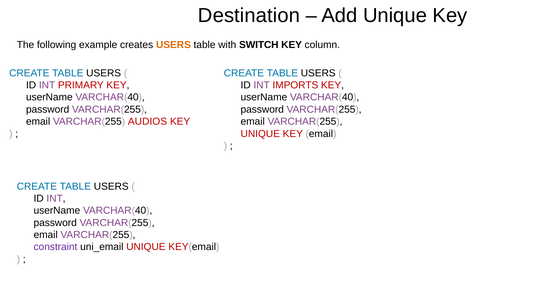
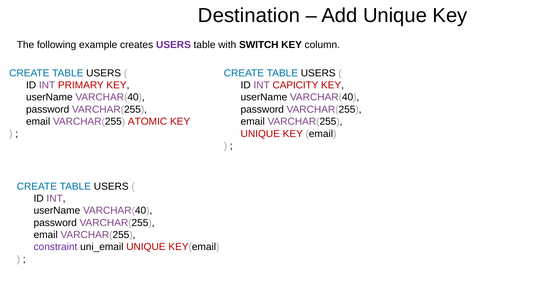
USERS at (173, 45) colour: orange -> purple
IMPORTS: IMPORTS -> CAPICITY
AUDIOS: AUDIOS -> ATOMIC
